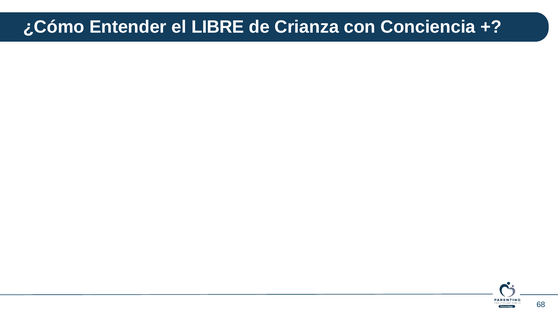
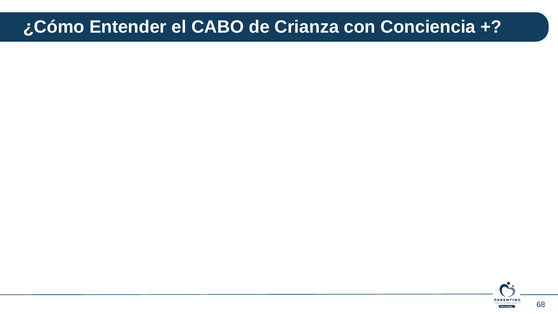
LIBRE: LIBRE -> CABO
